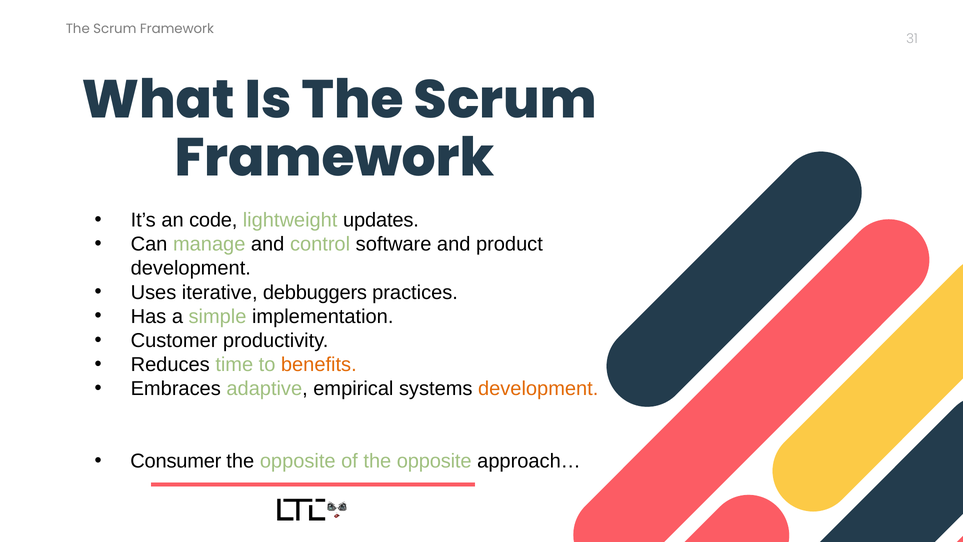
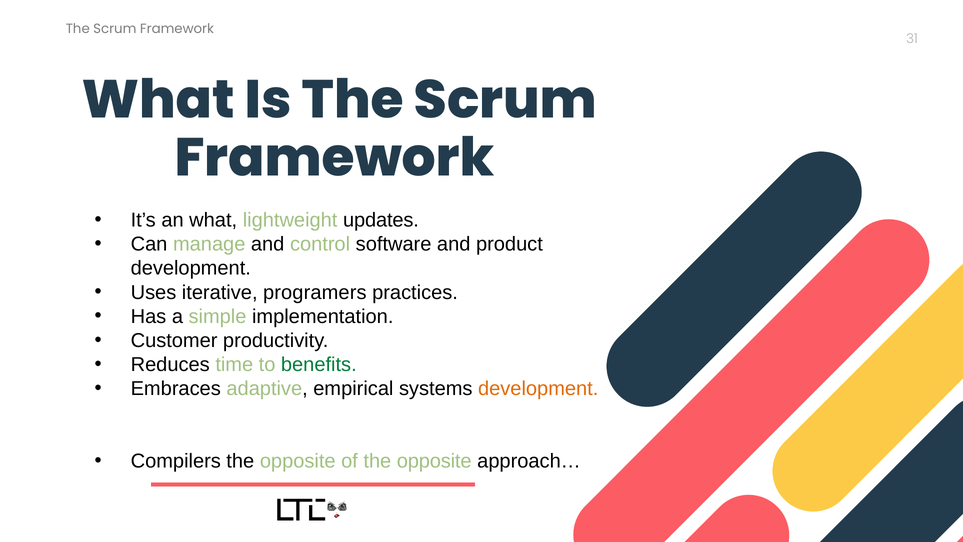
an code: code -> what
debbuggers: debbuggers -> programers
benefits colour: orange -> green
Consumer: Consumer -> Compilers
